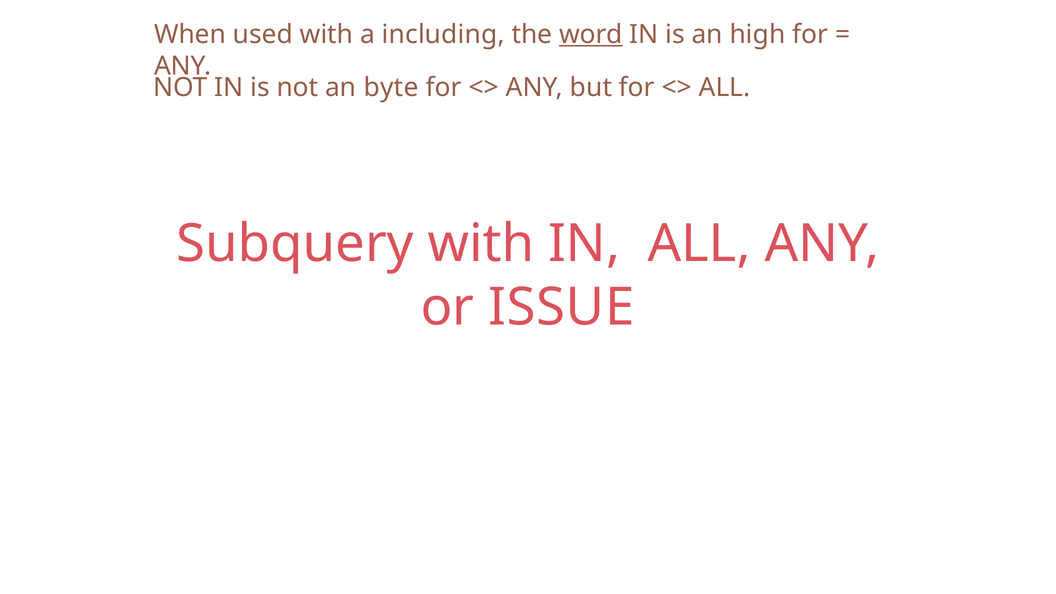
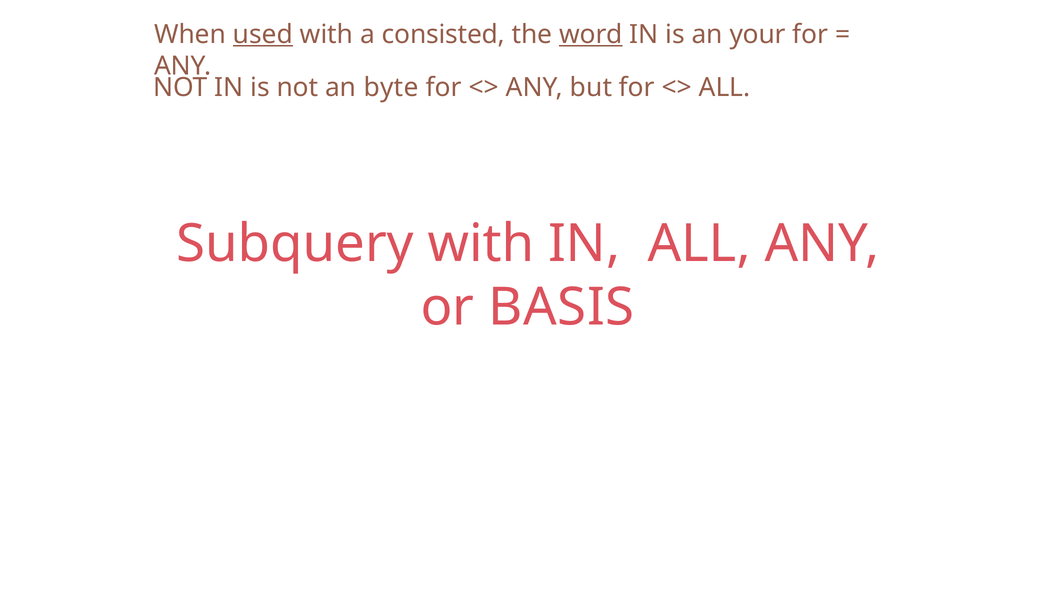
used underline: none -> present
including: including -> consisted
high: high -> your
ISSUE: ISSUE -> BASIS
